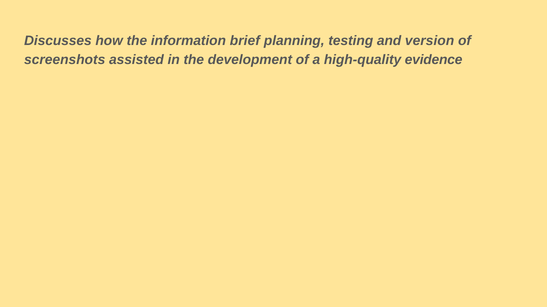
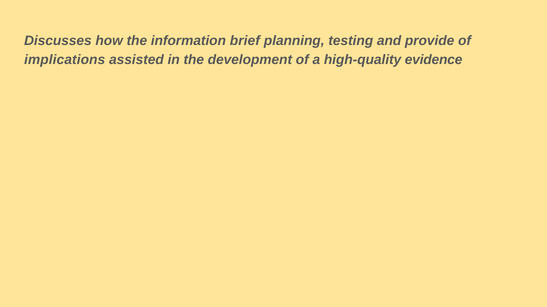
version: version -> provide
screenshots: screenshots -> implications
